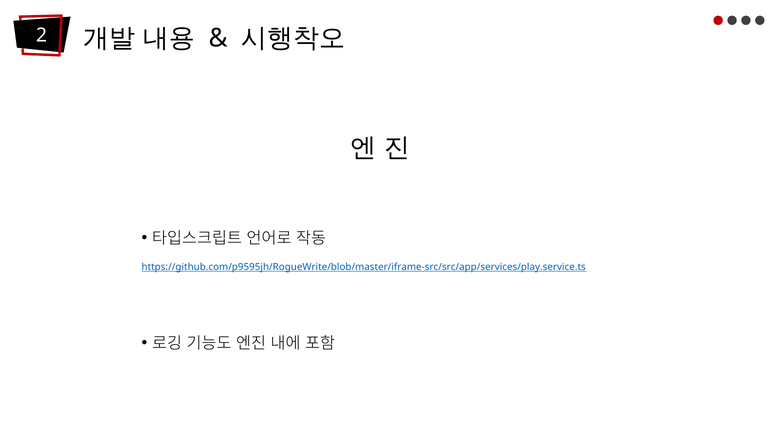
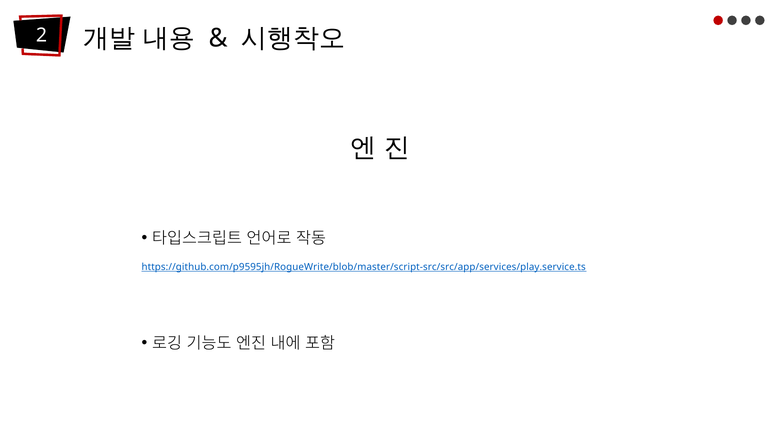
https://github.com/p9595jh/RogueWrite/blob/master/iframe-src/src/app/services/play.service.ts: https://github.com/p9595jh/RogueWrite/blob/master/iframe-src/src/app/services/play.service.ts -> https://github.com/p9595jh/RogueWrite/blob/master/script-src/src/app/services/play.service.ts
